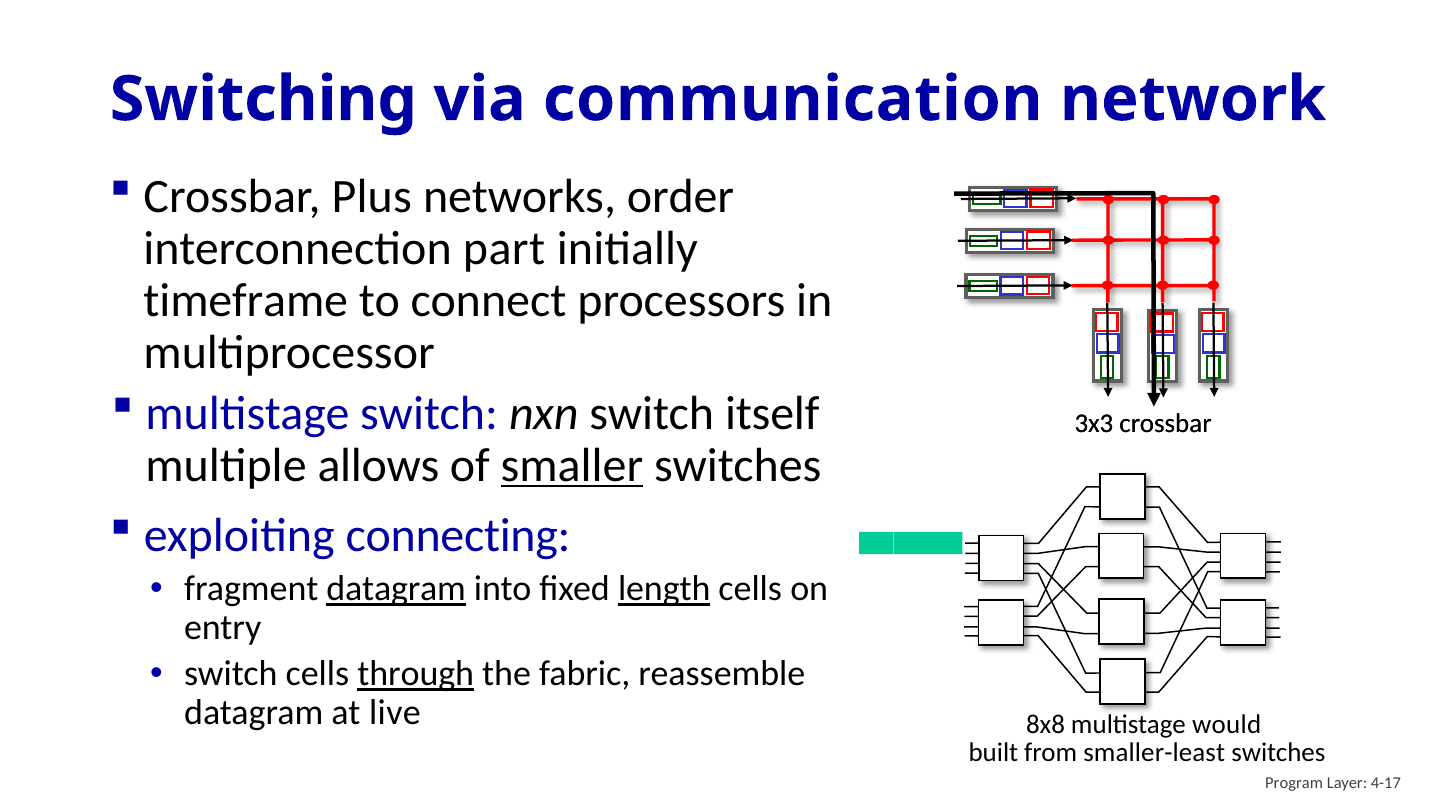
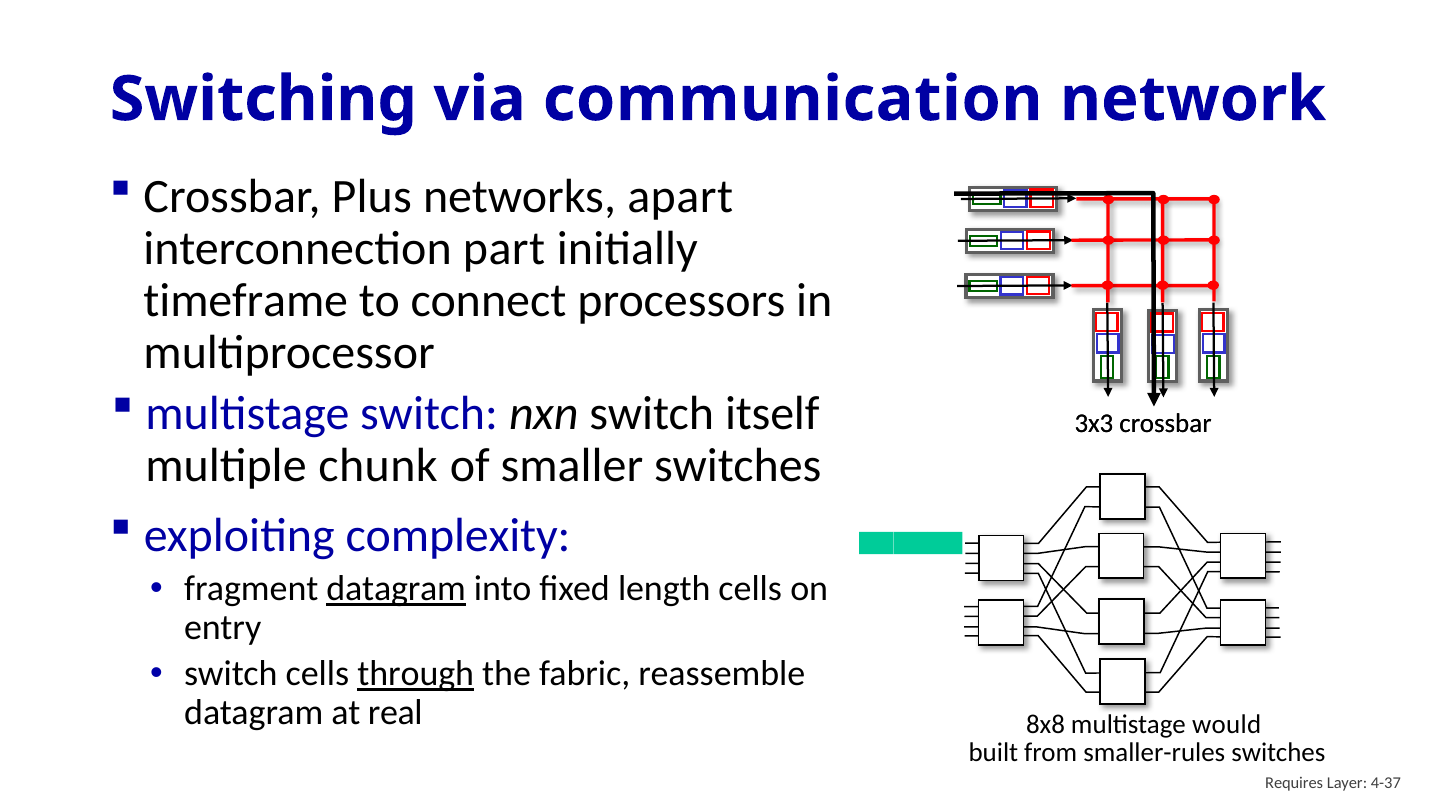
order: order -> apart
allows: allows -> chunk
smaller underline: present -> none
connecting: connecting -> complexity
length underline: present -> none
live: live -> real
smaller-least: smaller-least -> smaller-rules
Program: Program -> Requires
4-17: 4-17 -> 4-37
